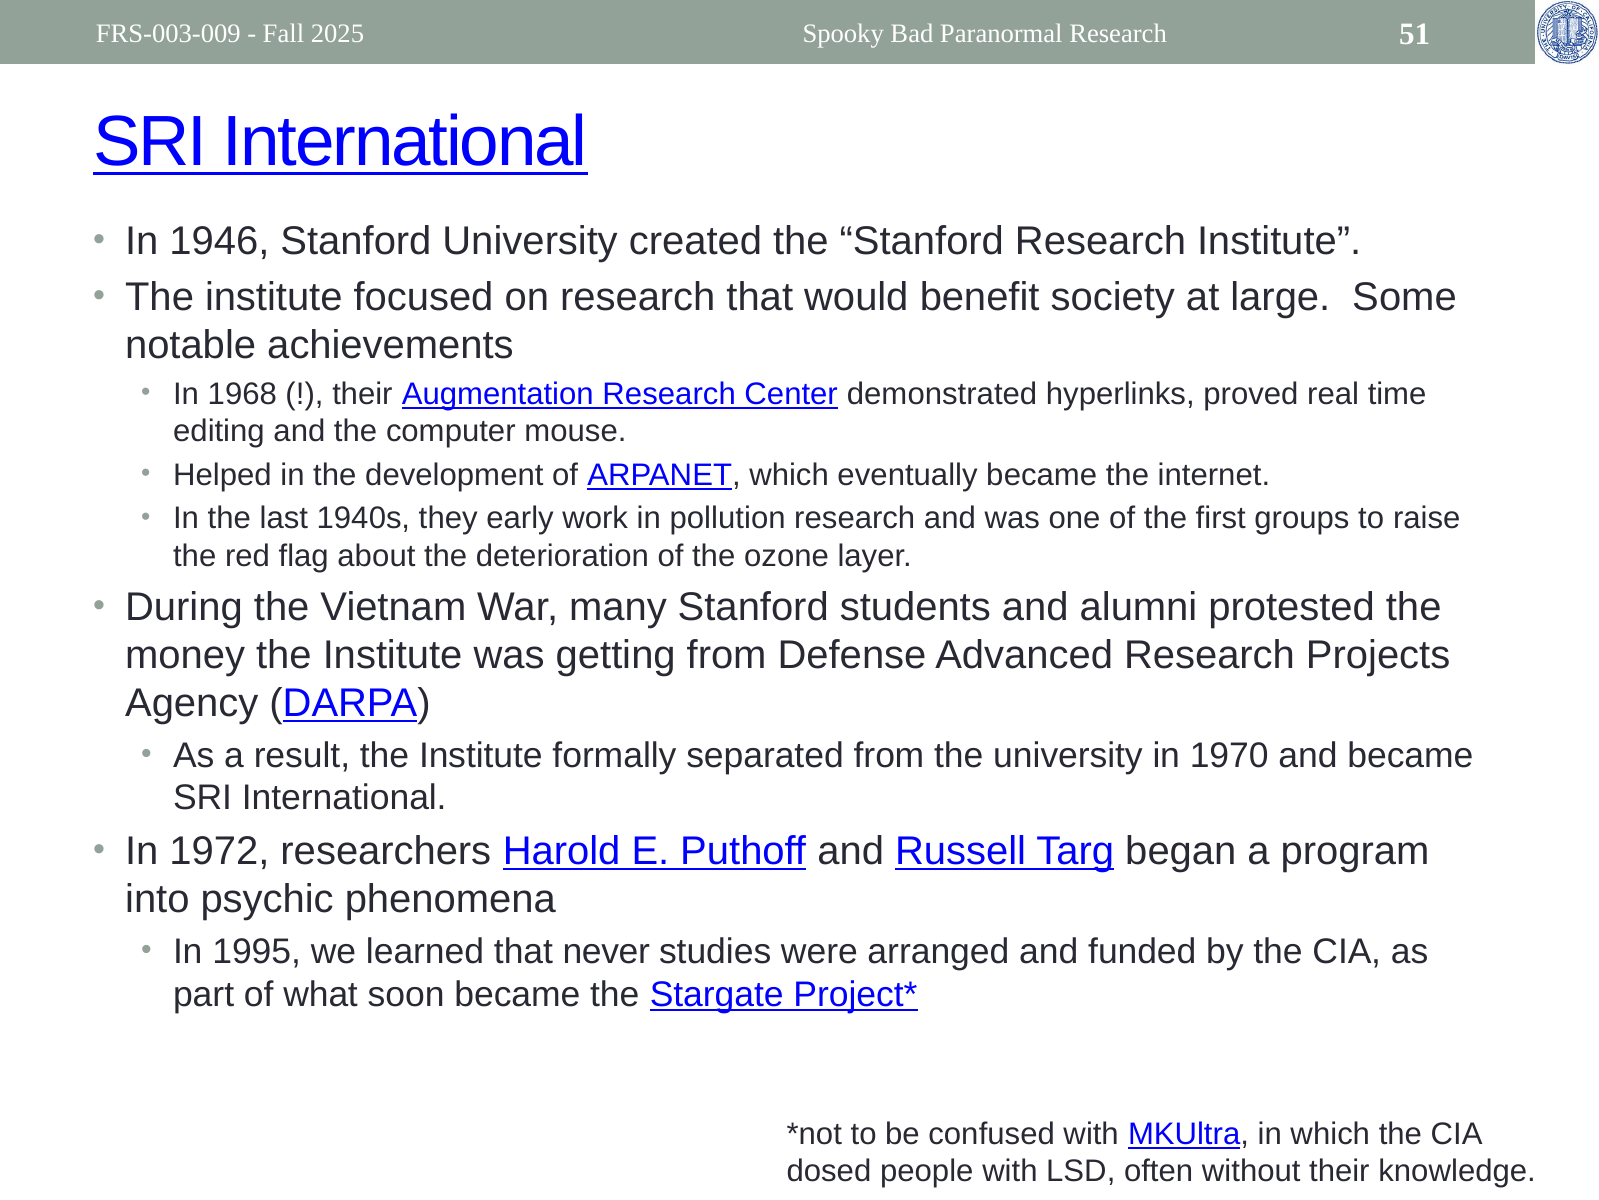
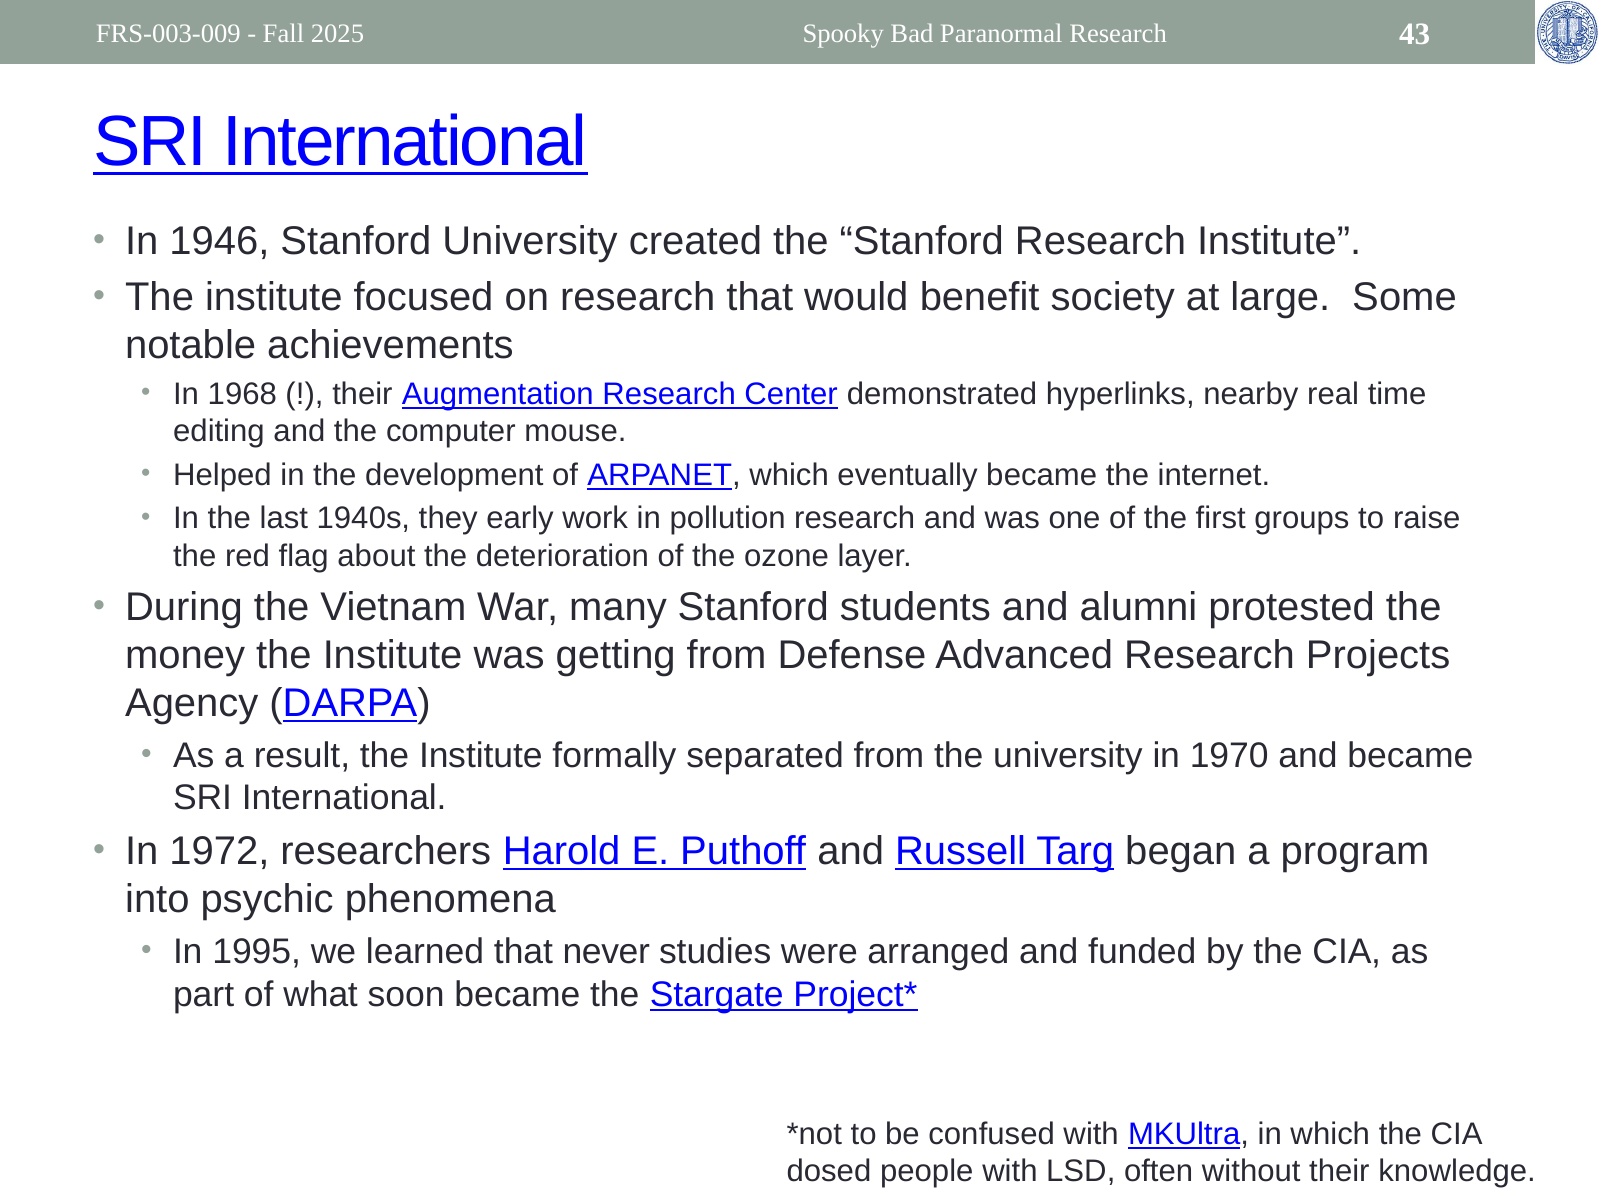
51: 51 -> 43
proved: proved -> nearby
